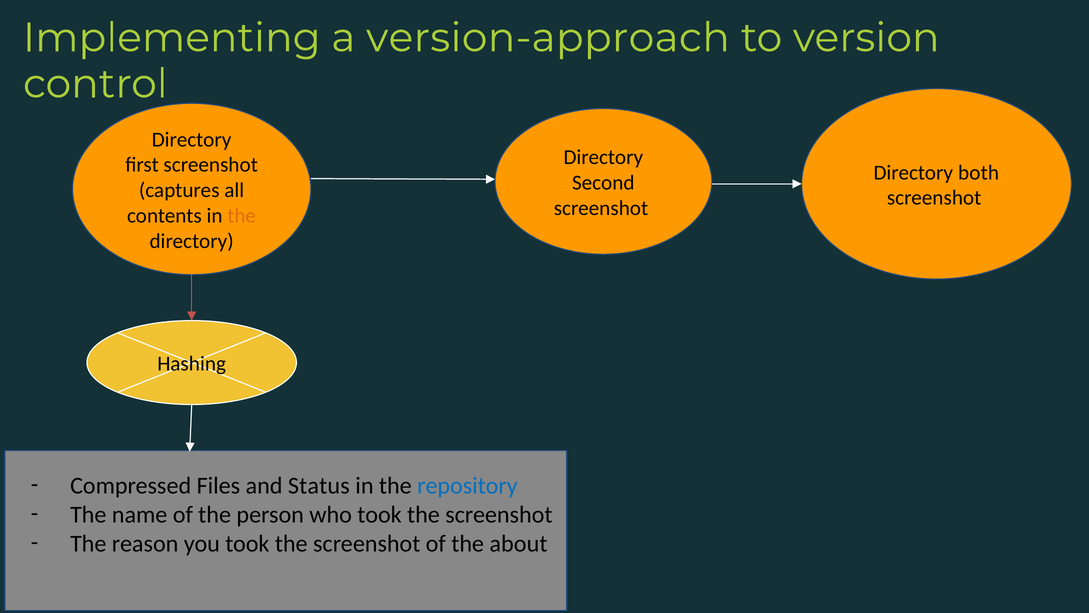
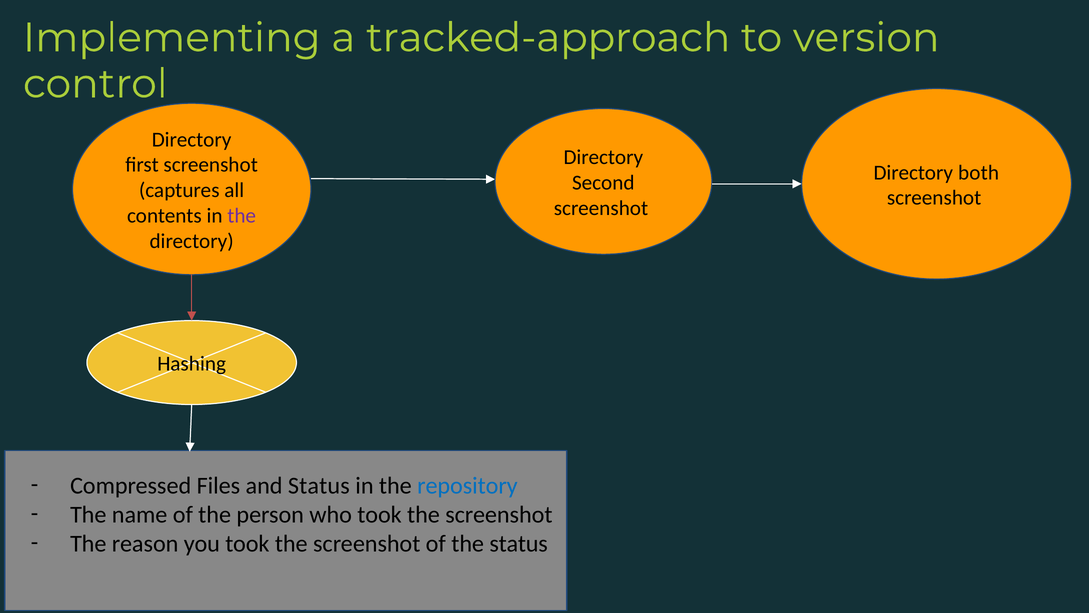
version-approach: version-approach -> tracked-approach
the at (242, 216) colour: orange -> purple
the about: about -> status
